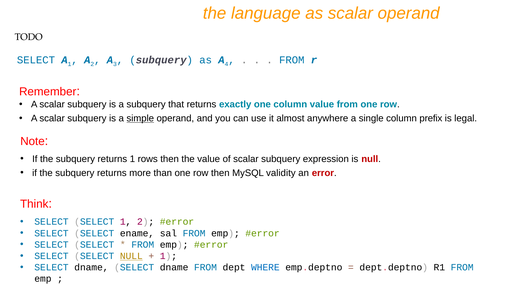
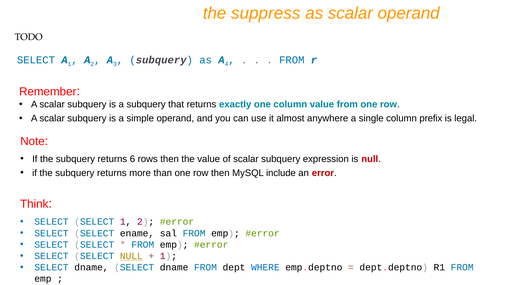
language: language -> suppress
simple underline: present -> none
returns 1: 1 -> 6
validity: validity -> include
